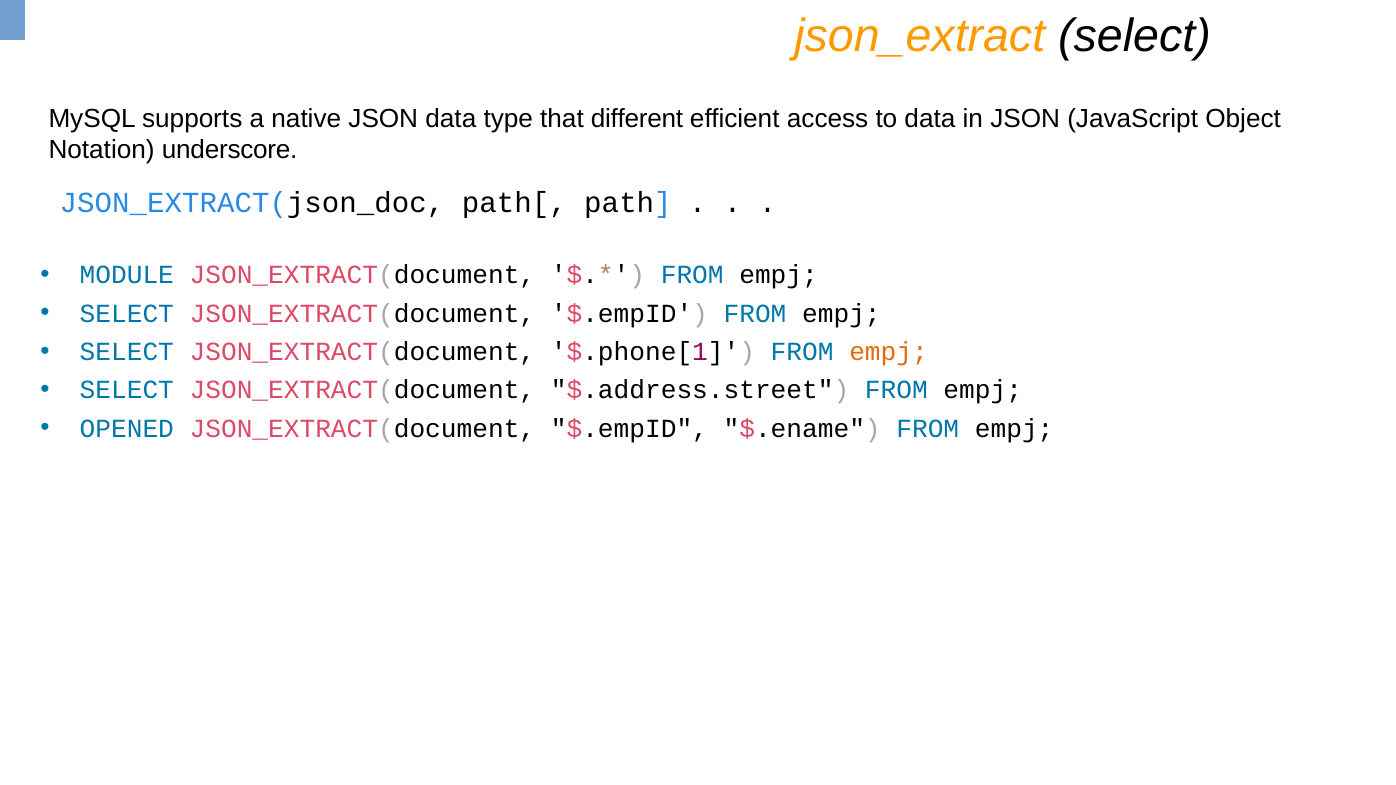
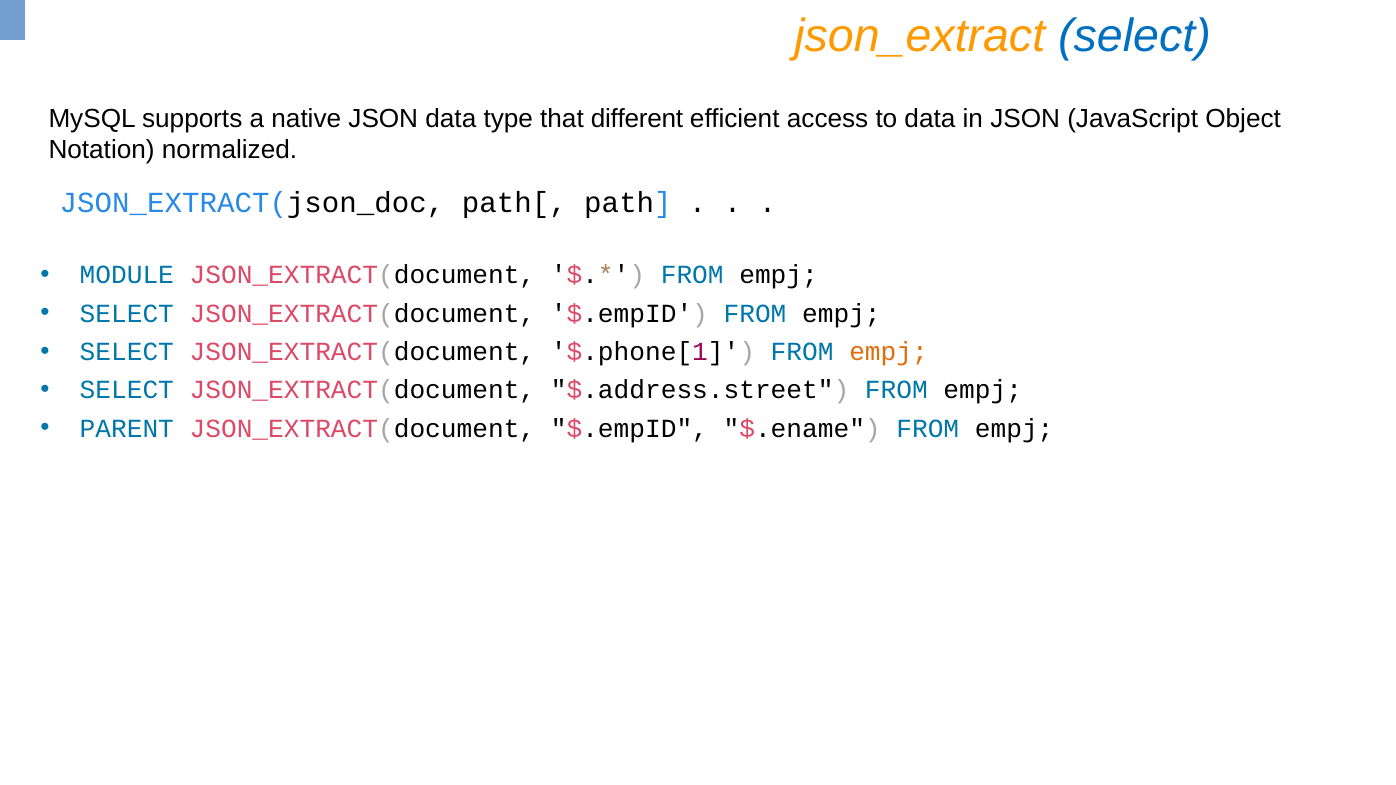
select at (1134, 36) colour: black -> blue
underscore: underscore -> normalized
OPENED: OPENED -> PARENT
